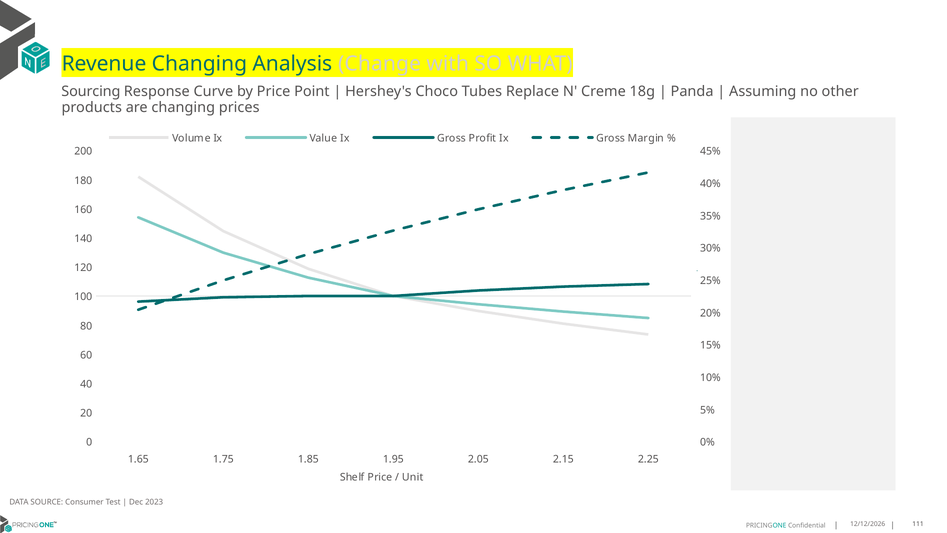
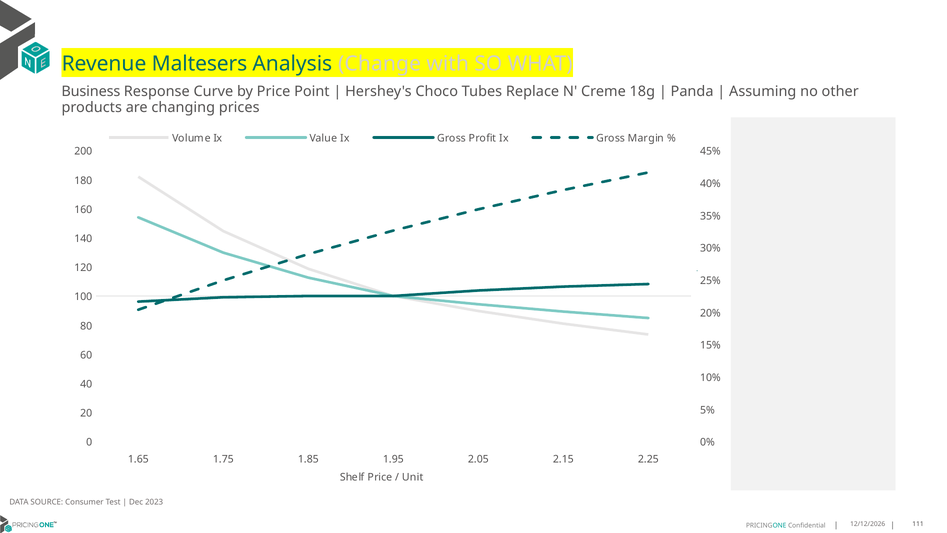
Revenue Changing: Changing -> Maltesers
Sourcing: Sourcing -> Business
